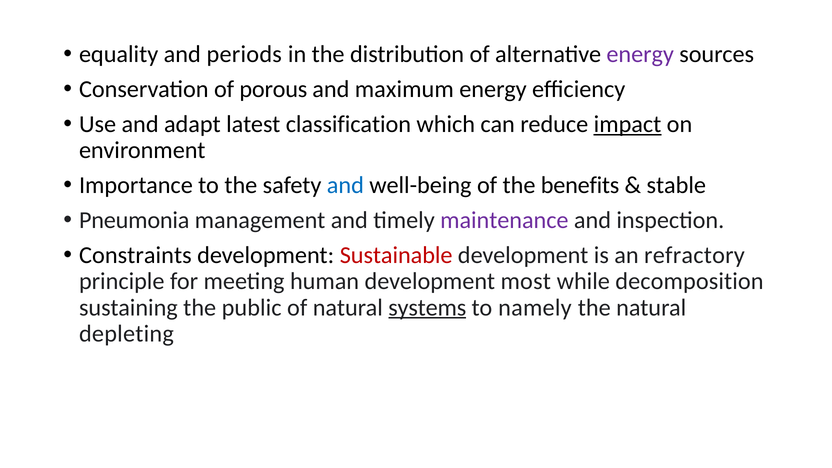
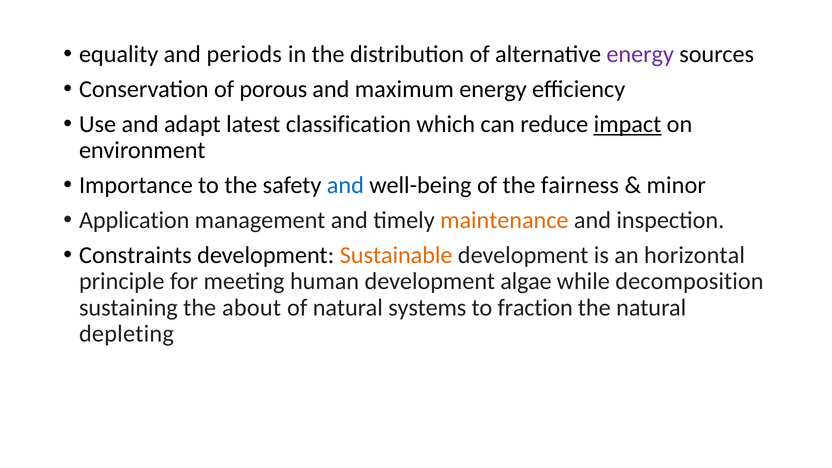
benefits: benefits -> fairness
stable: stable -> minor
Pneumonia: Pneumonia -> Application
maintenance colour: purple -> orange
Sustainable colour: red -> orange
refractory: refractory -> horizontal
most: most -> algae
public: public -> about
systems underline: present -> none
namely: namely -> fraction
